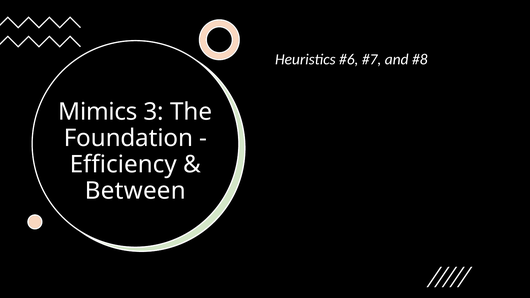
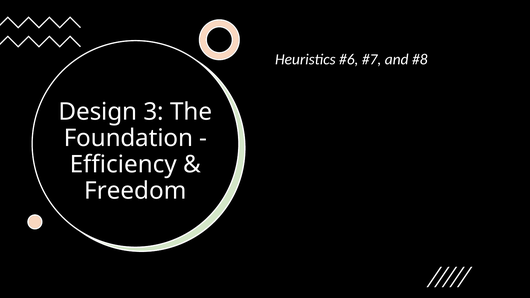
Mimics: Mimics -> Design
Between: Between -> Freedom
